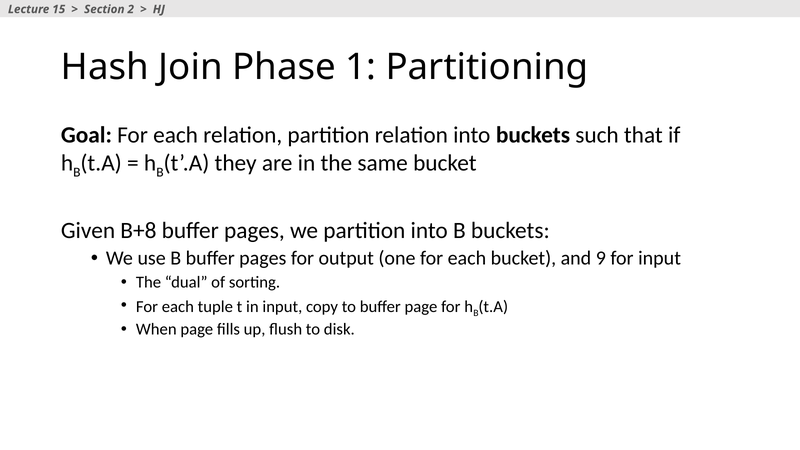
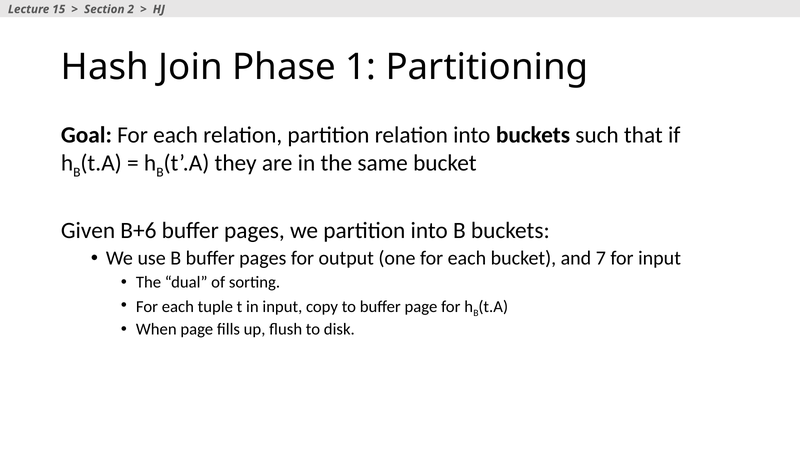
B+8: B+8 -> B+6
9: 9 -> 7
